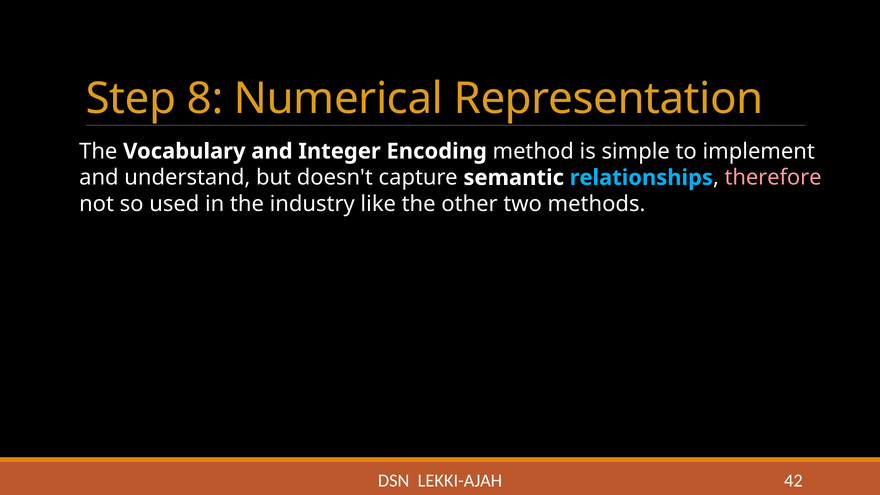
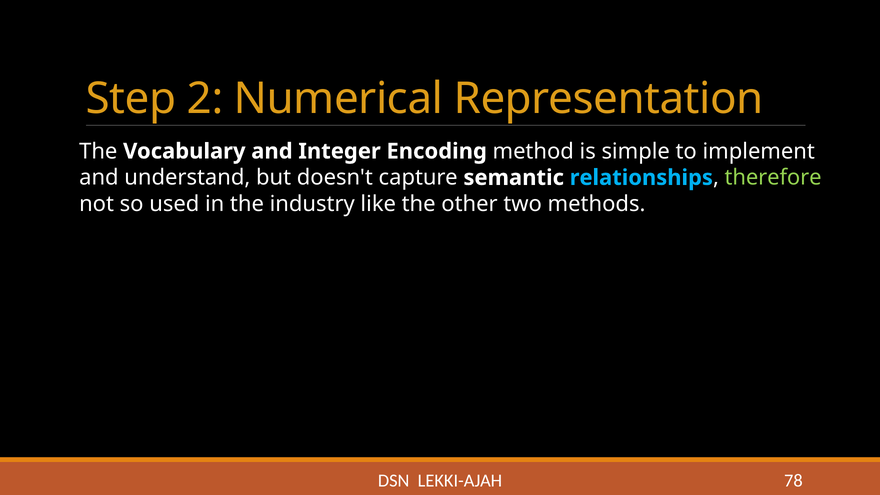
8: 8 -> 2
therefore colour: pink -> light green
42: 42 -> 78
